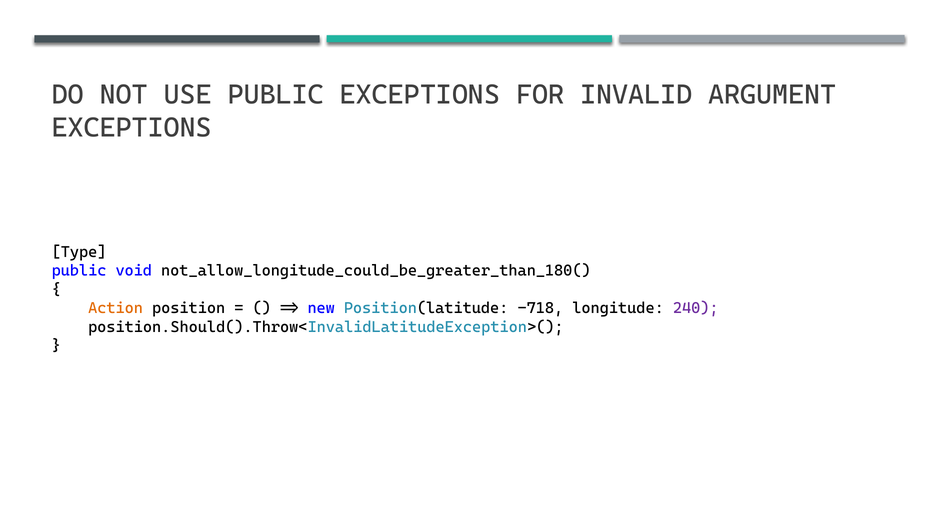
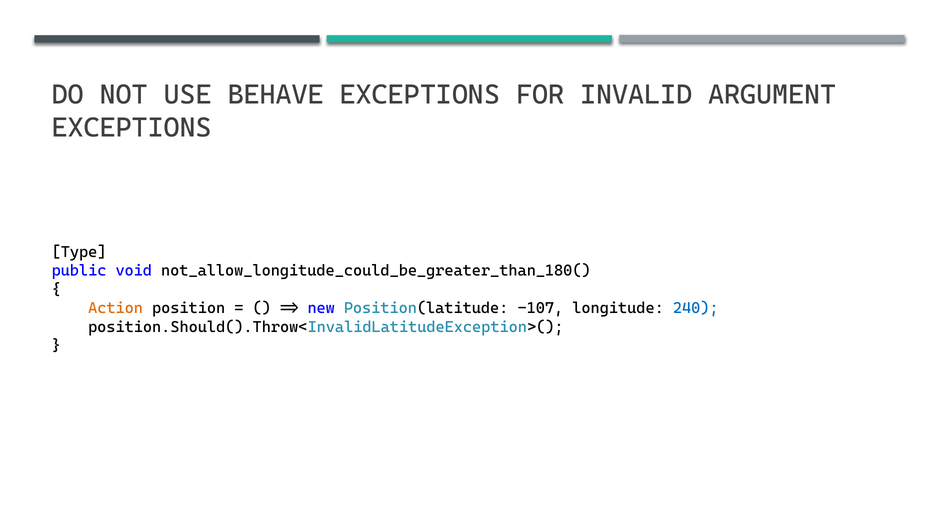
USE PUBLIC: PUBLIC -> BEHAVE
-718: -718 -> -107
240 colour: purple -> blue
